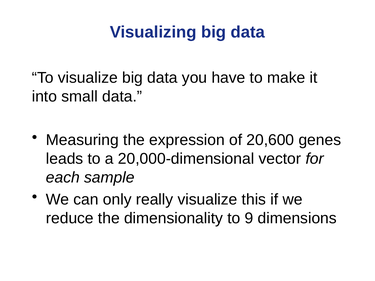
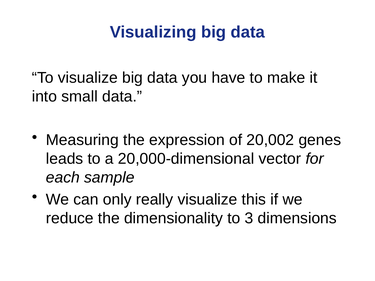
20,600: 20,600 -> 20,002
9: 9 -> 3
